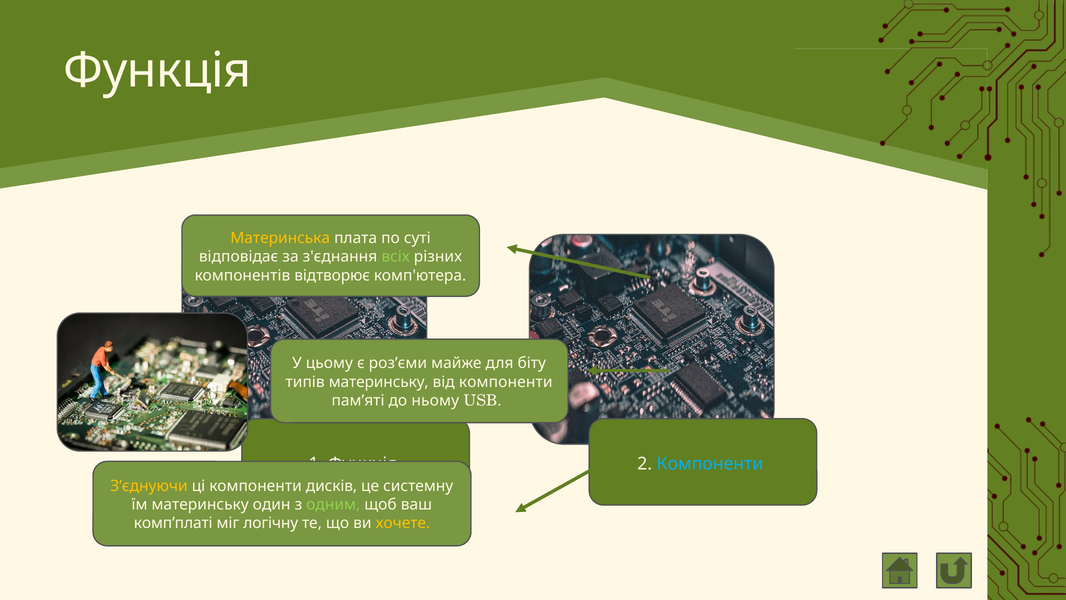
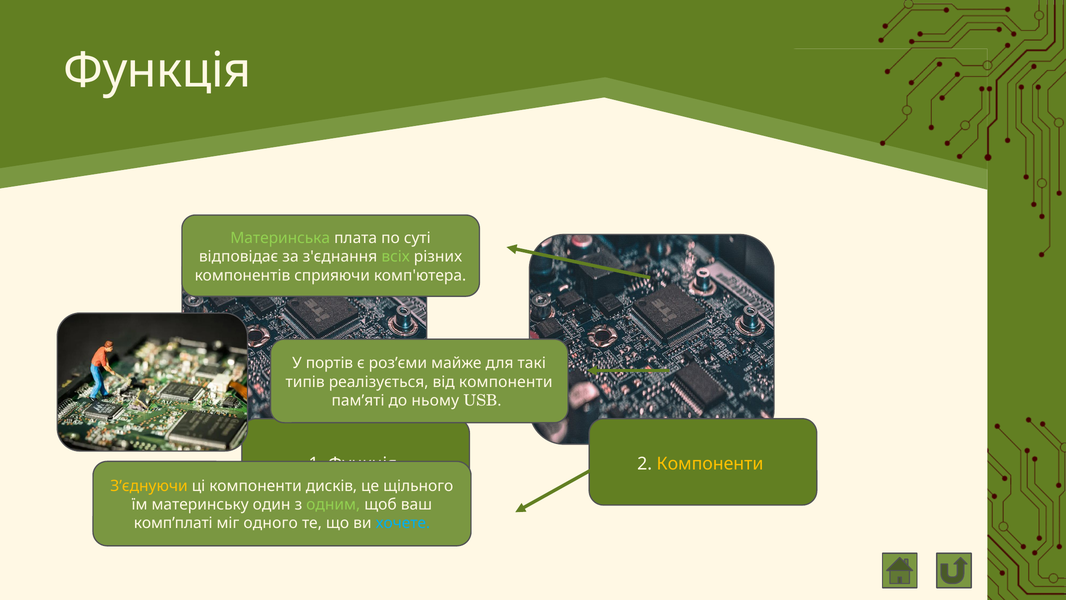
Материнська colour: yellow -> light green
відтворює: відтворює -> сприяючи
цьому: цьому -> портів
біту: біту -> такі
типів материнську: материнську -> реалізується
Компоненти at (710, 464) colour: light blue -> yellow
системну: системну -> щільного
логічну: логічну -> одного
хочете colour: yellow -> light blue
